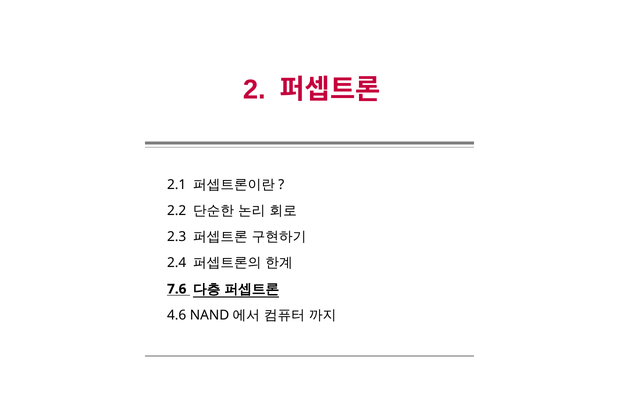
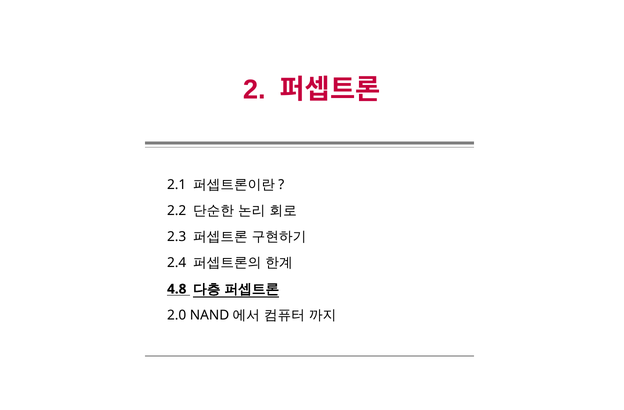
7.6: 7.6 -> 4.8
4.6: 4.6 -> 2.0
